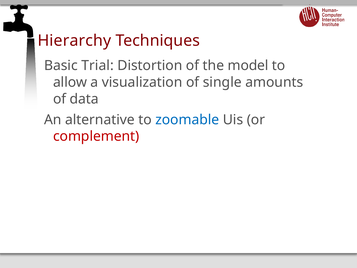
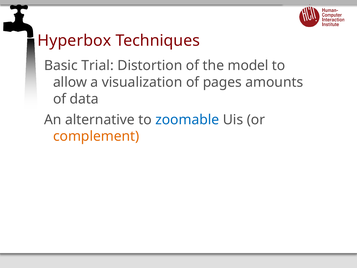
Hierarchy: Hierarchy -> Hyperbox
single: single -> pages
complement colour: red -> orange
